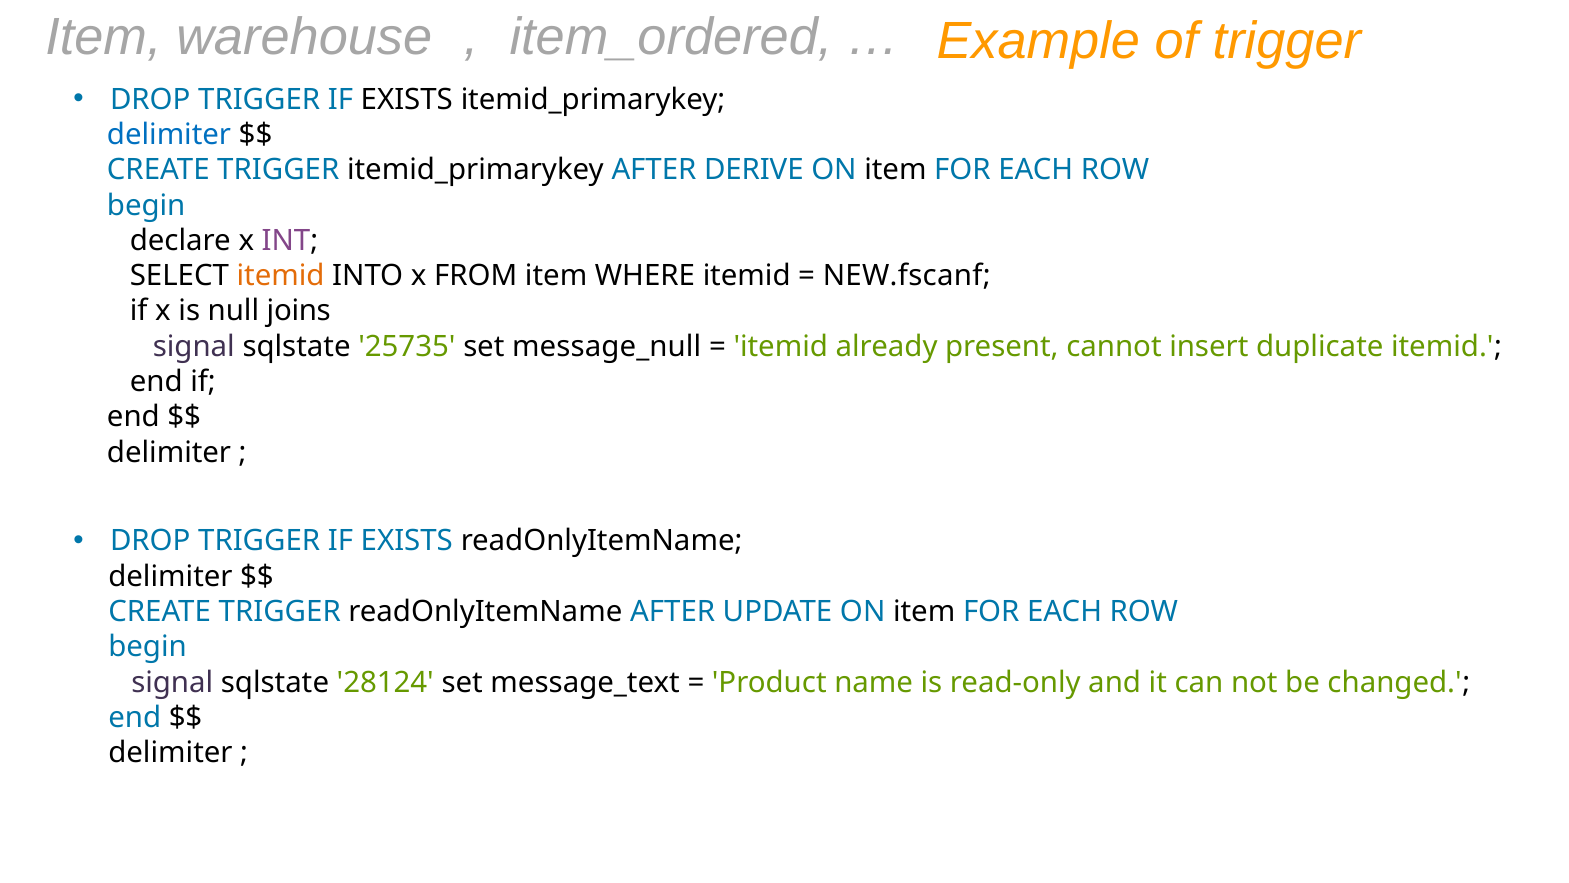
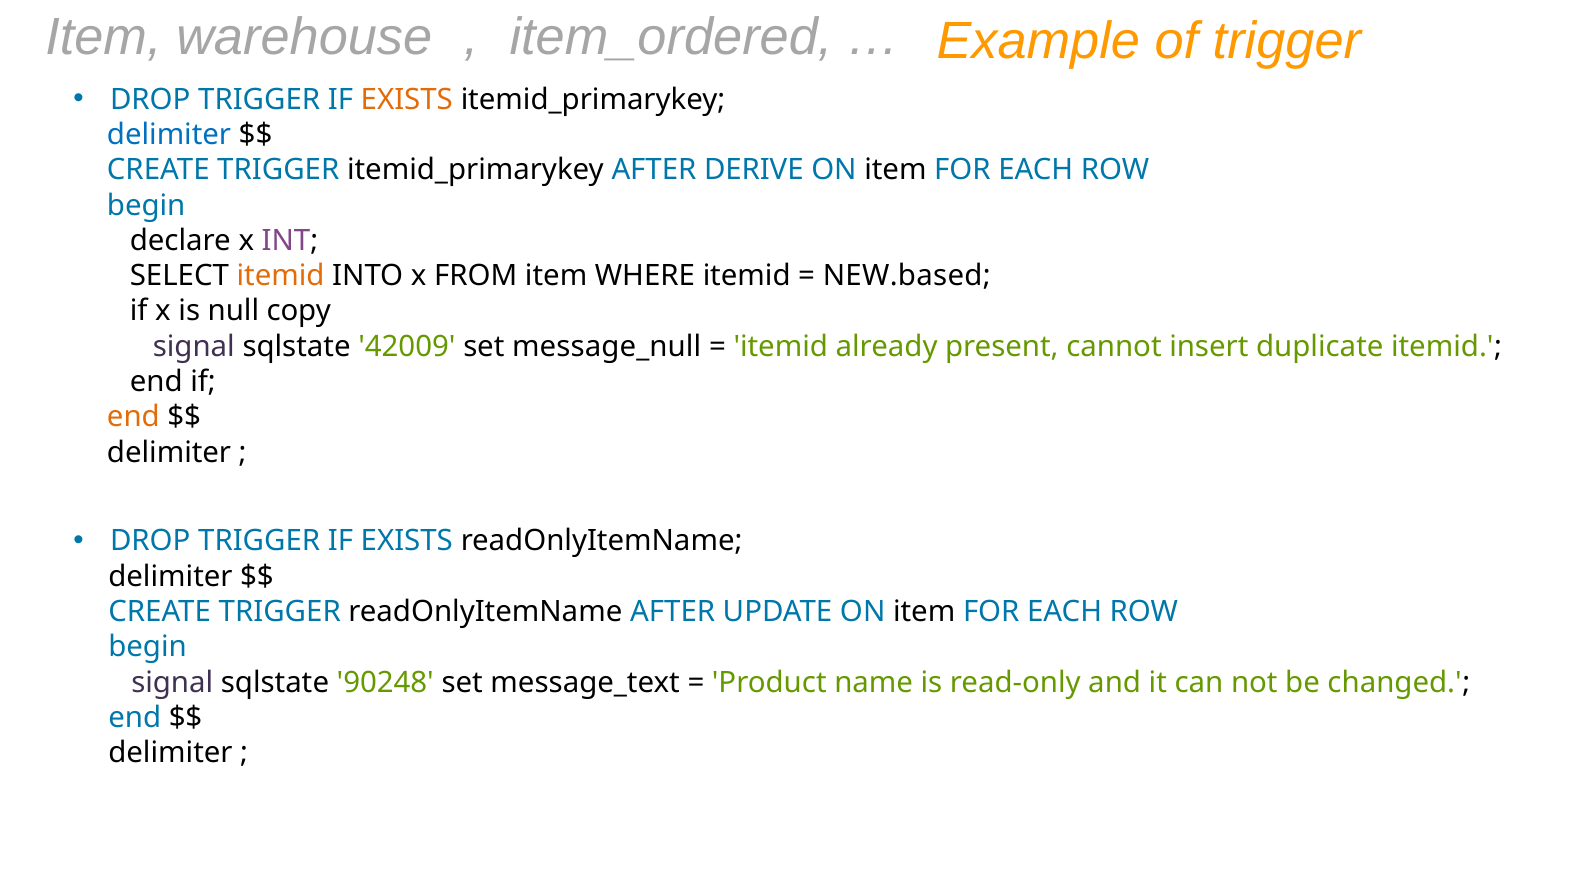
EXISTS at (407, 99) colour: black -> orange
NEW.fscanf: NEW.fscanf -> NEW.based
joins: joins -> copy
25735: 25735 -> 42009
end at (133, 417) colour: black -> orange
28124: 28124 -> 90248
